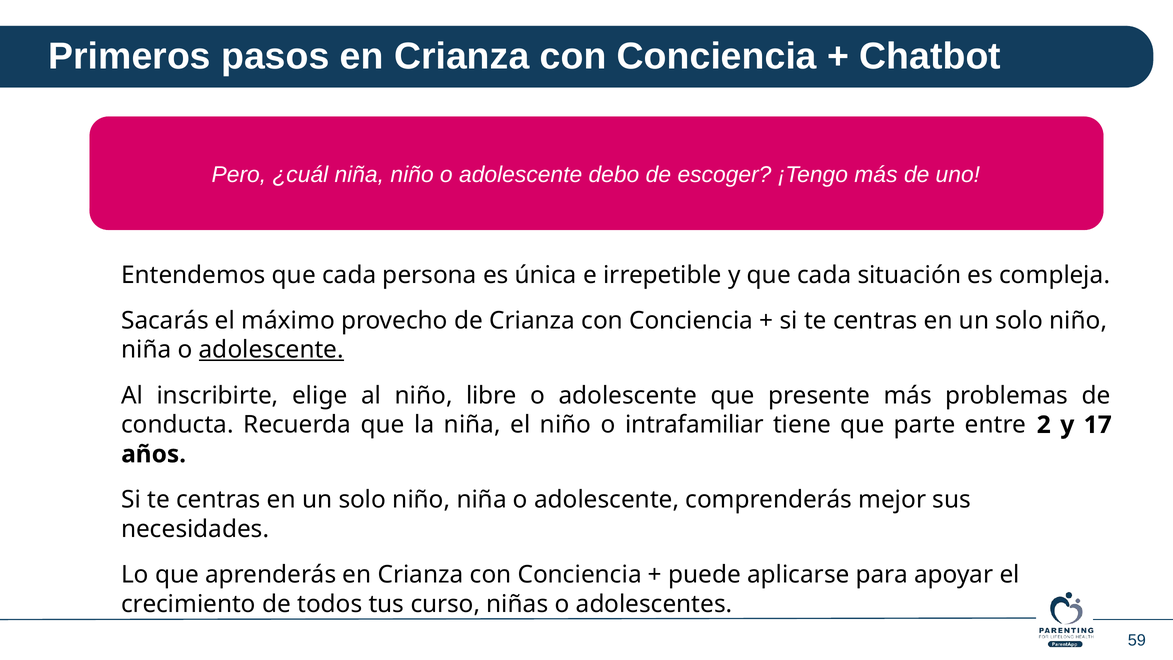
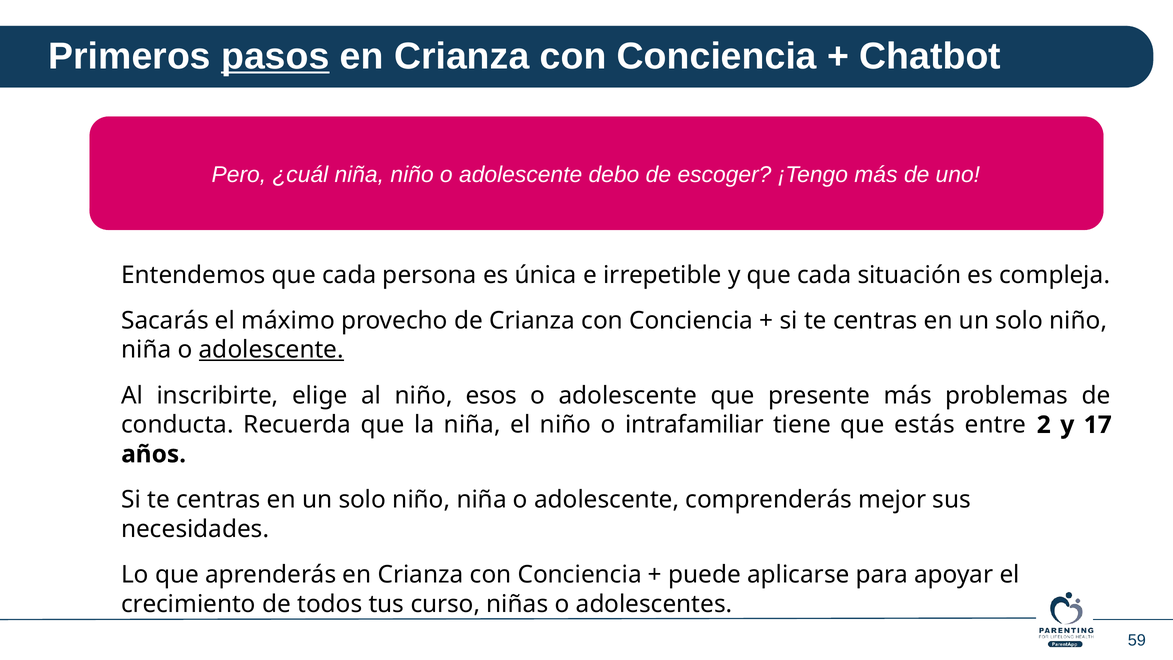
pasos underline: none -> present
libre: libre -> esos
parte: parte -> estás
